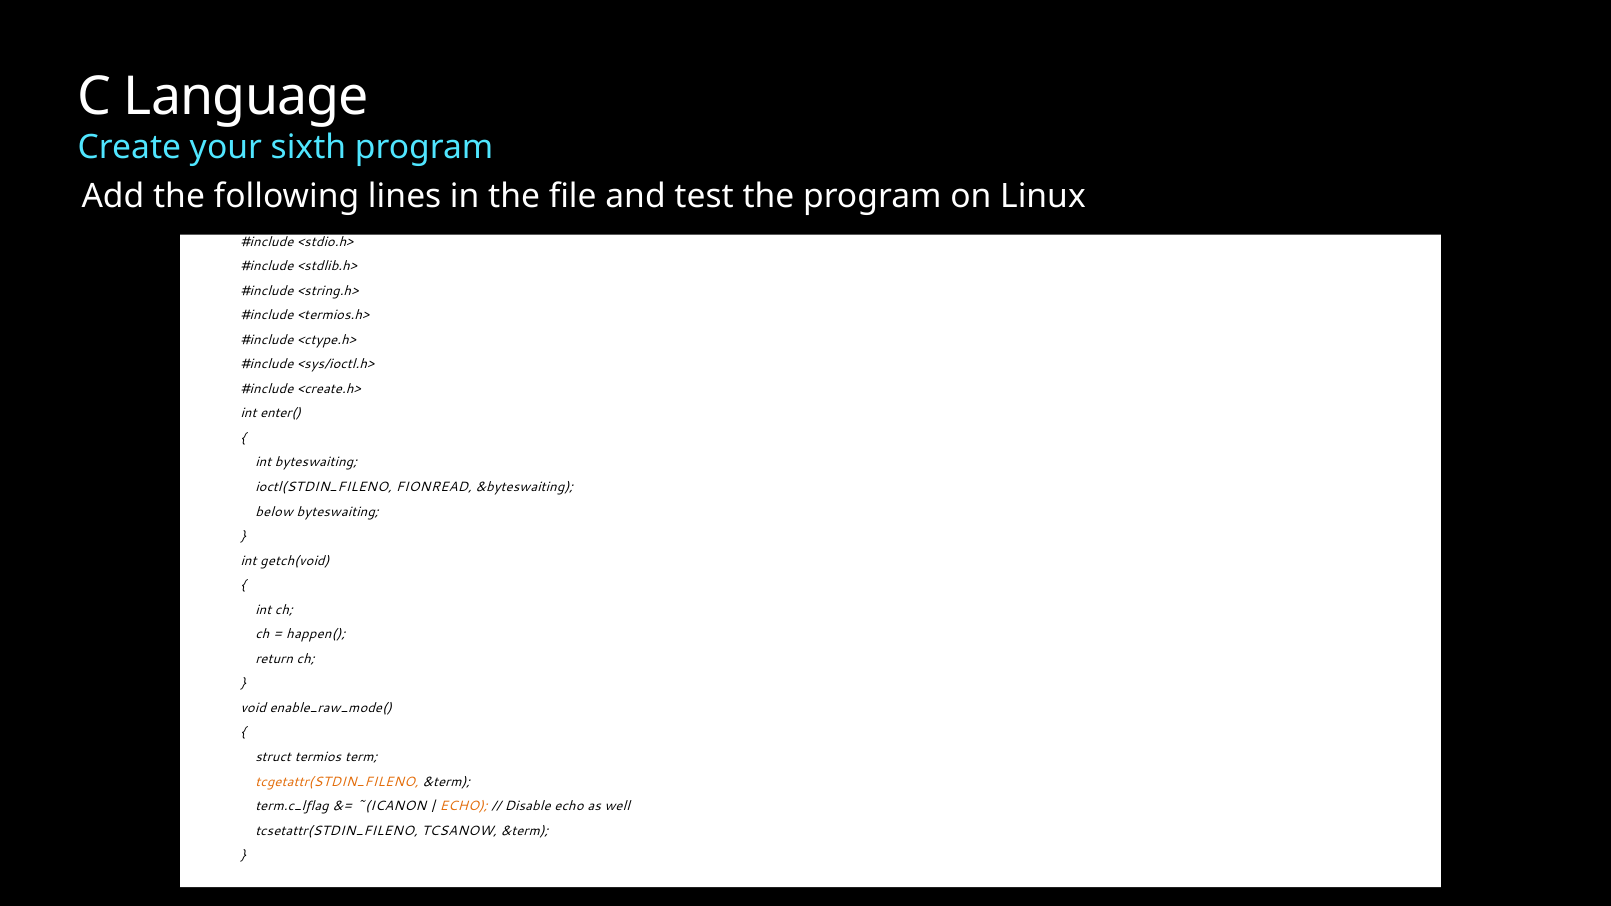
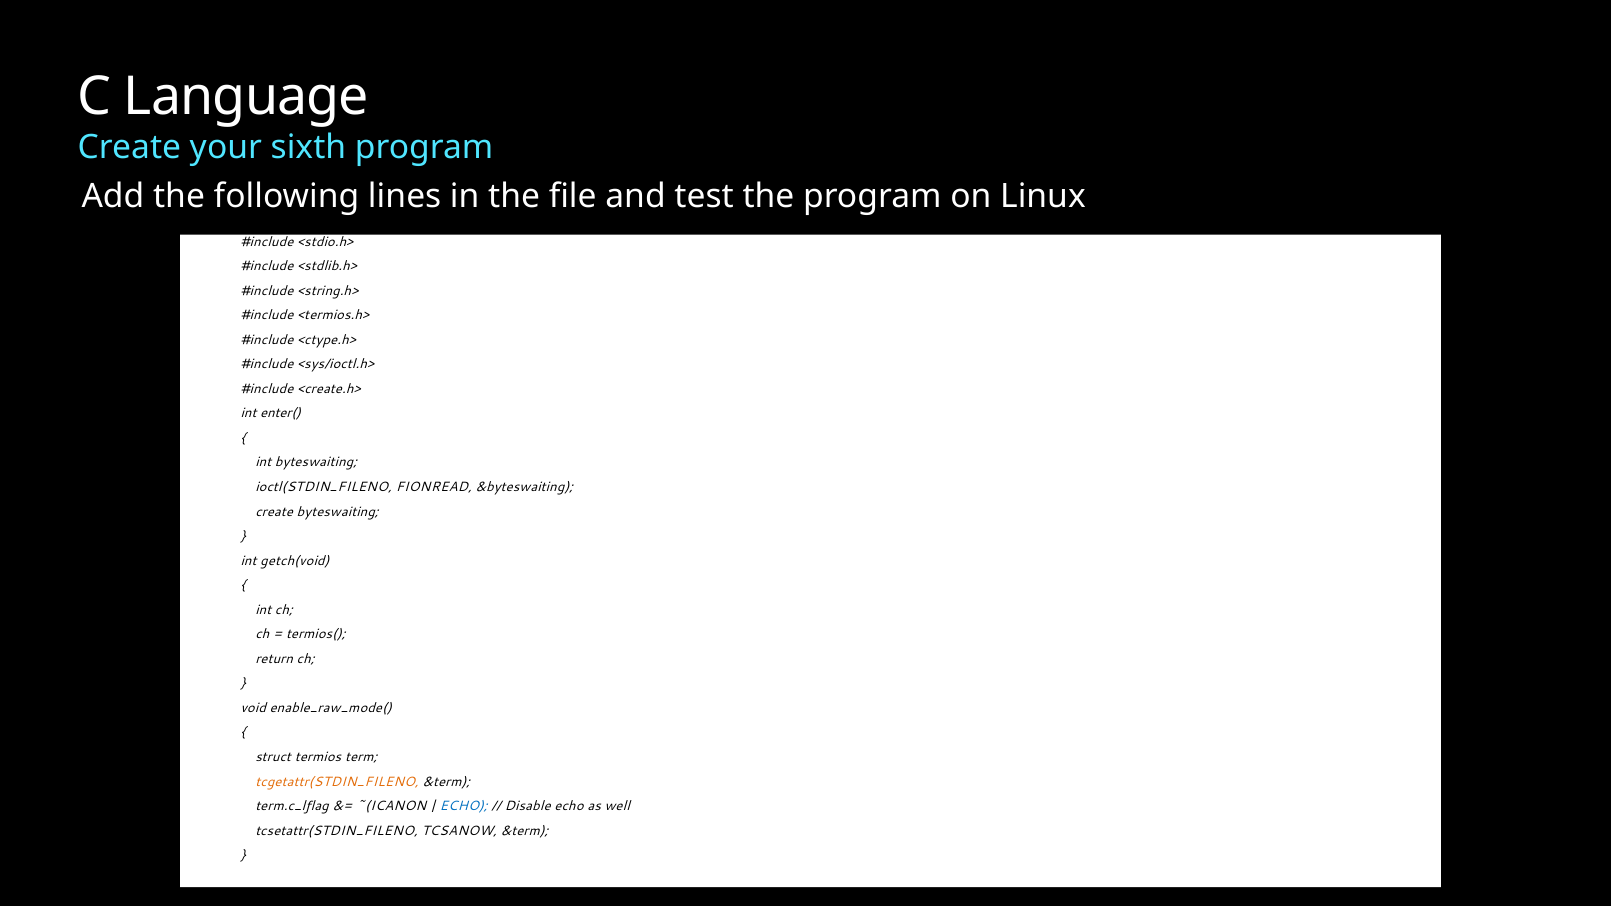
below at (274, 512): below -> create
happen(: happen( -> termios(
ECHO at (464, 806) colour: orange -> blue
